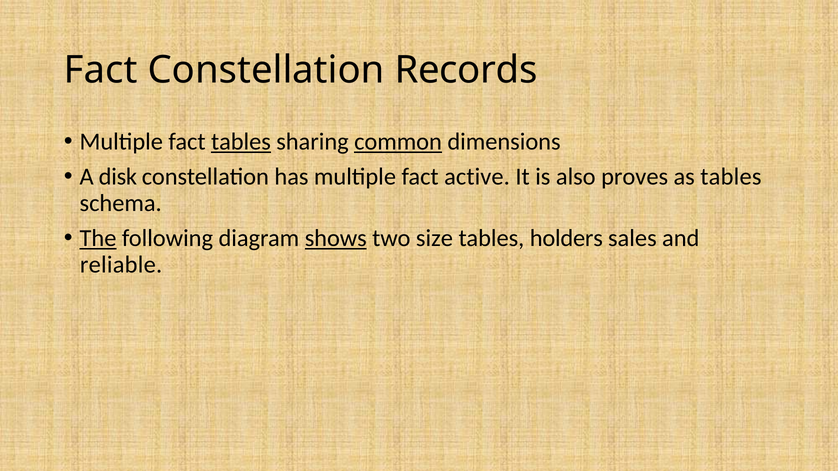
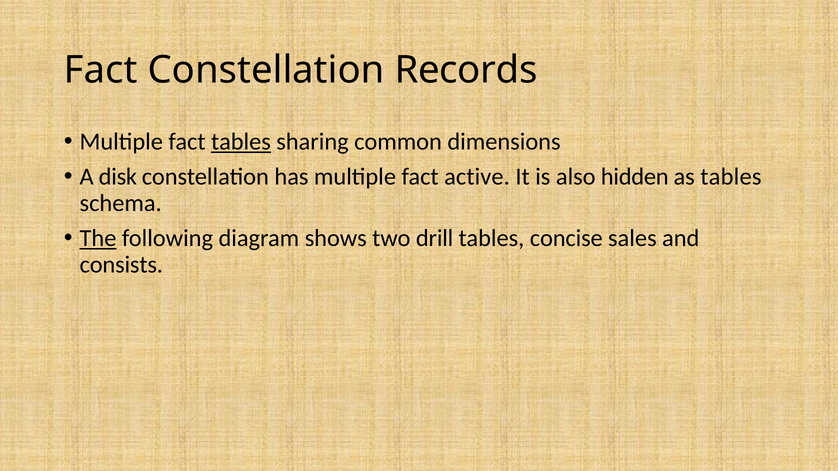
common underline: present -> none
proves: proves -> hidden
shows underline: present -> none
size: size -> drill
holders: holders -> concise
reliable: reliable -> consists
